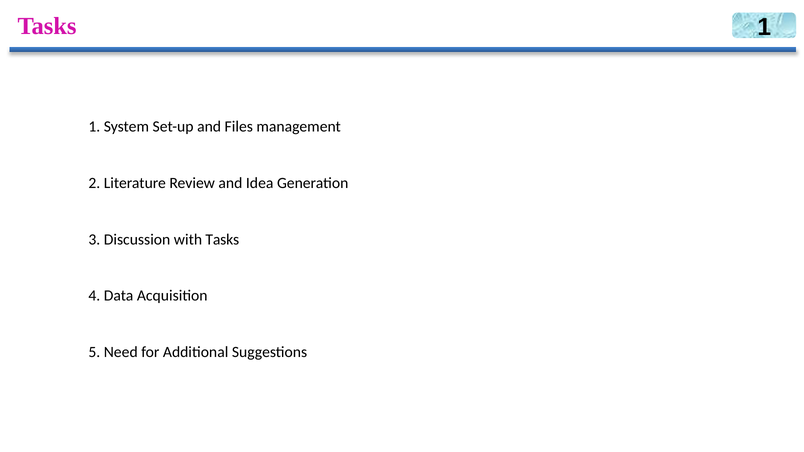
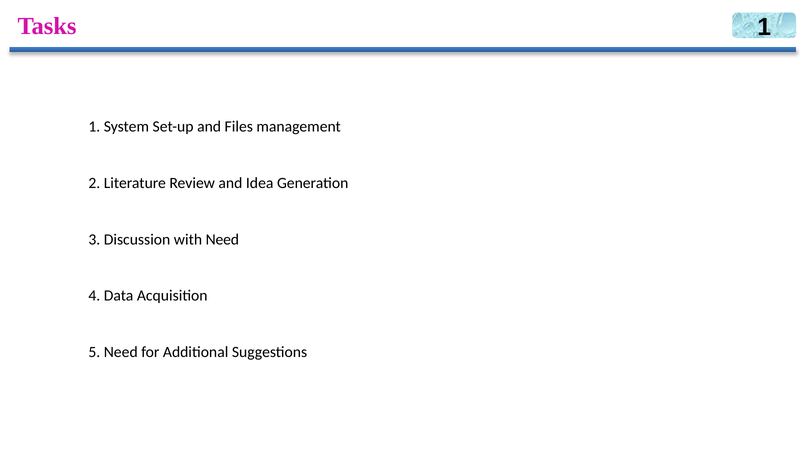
with Tasks: Tasks -> Need
